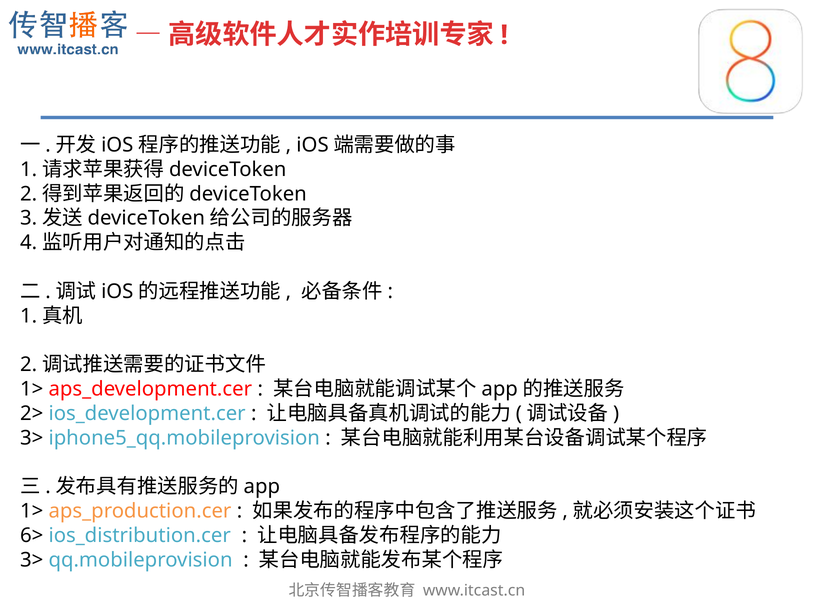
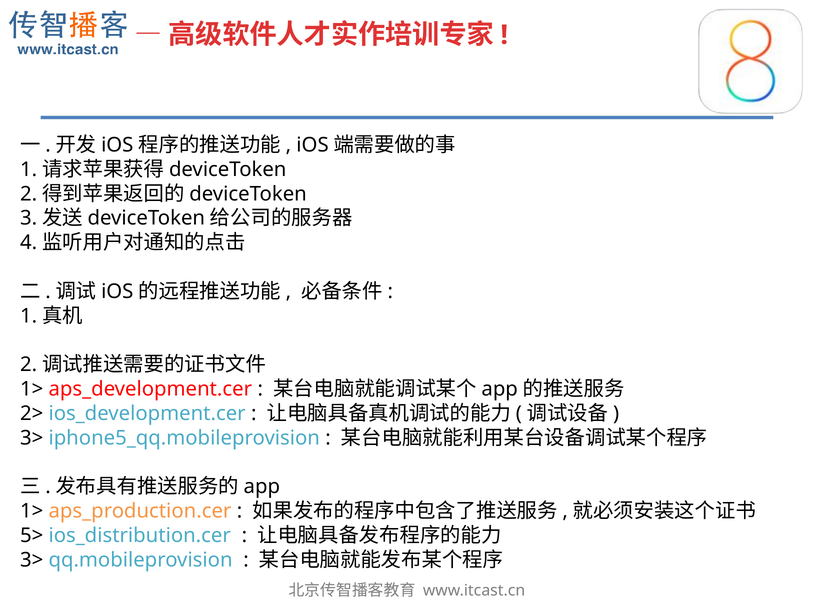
6>: 6> -> 5>
